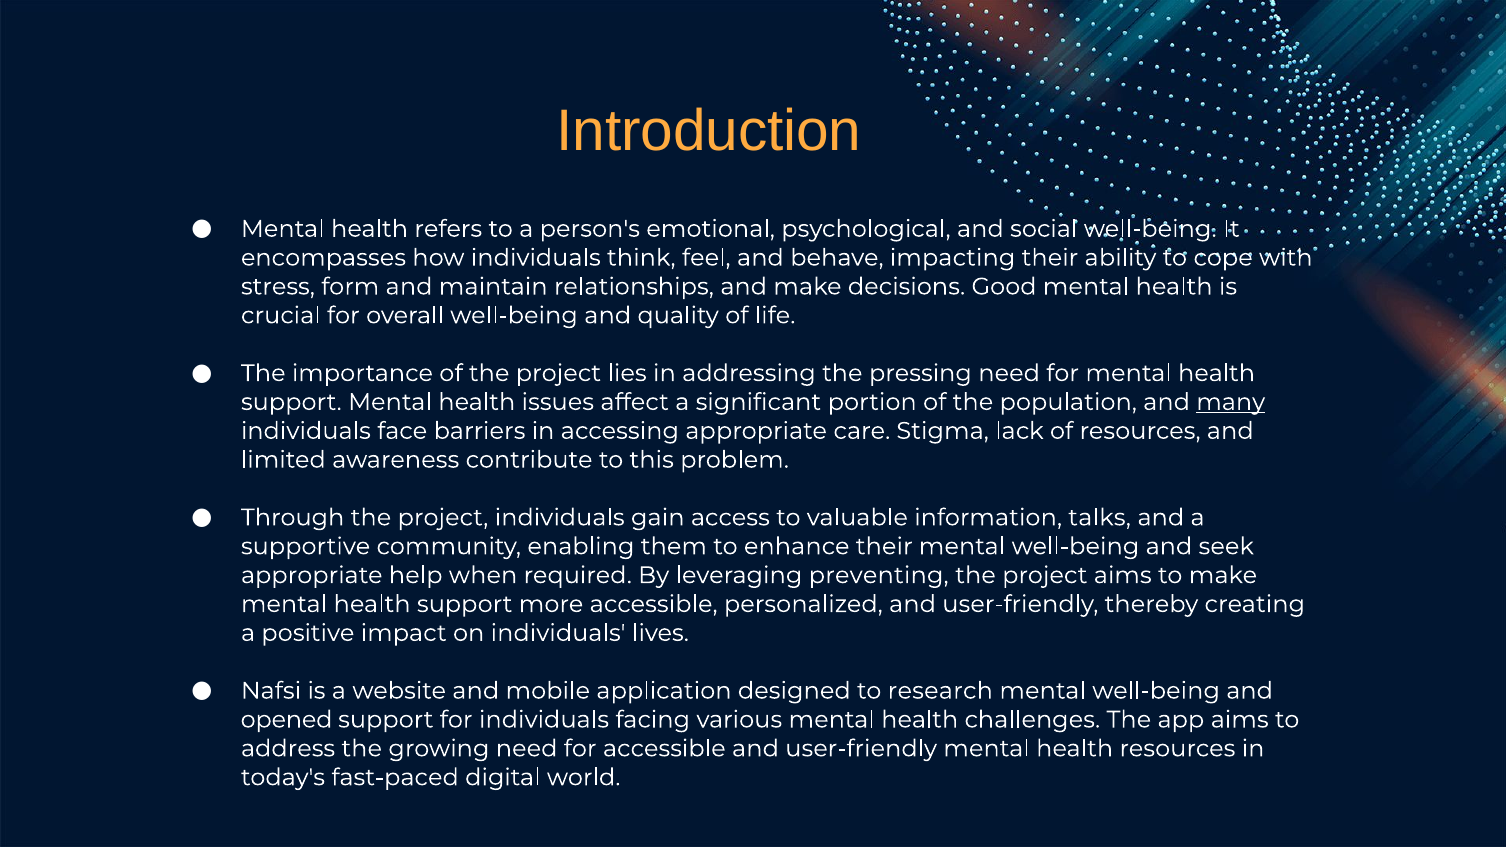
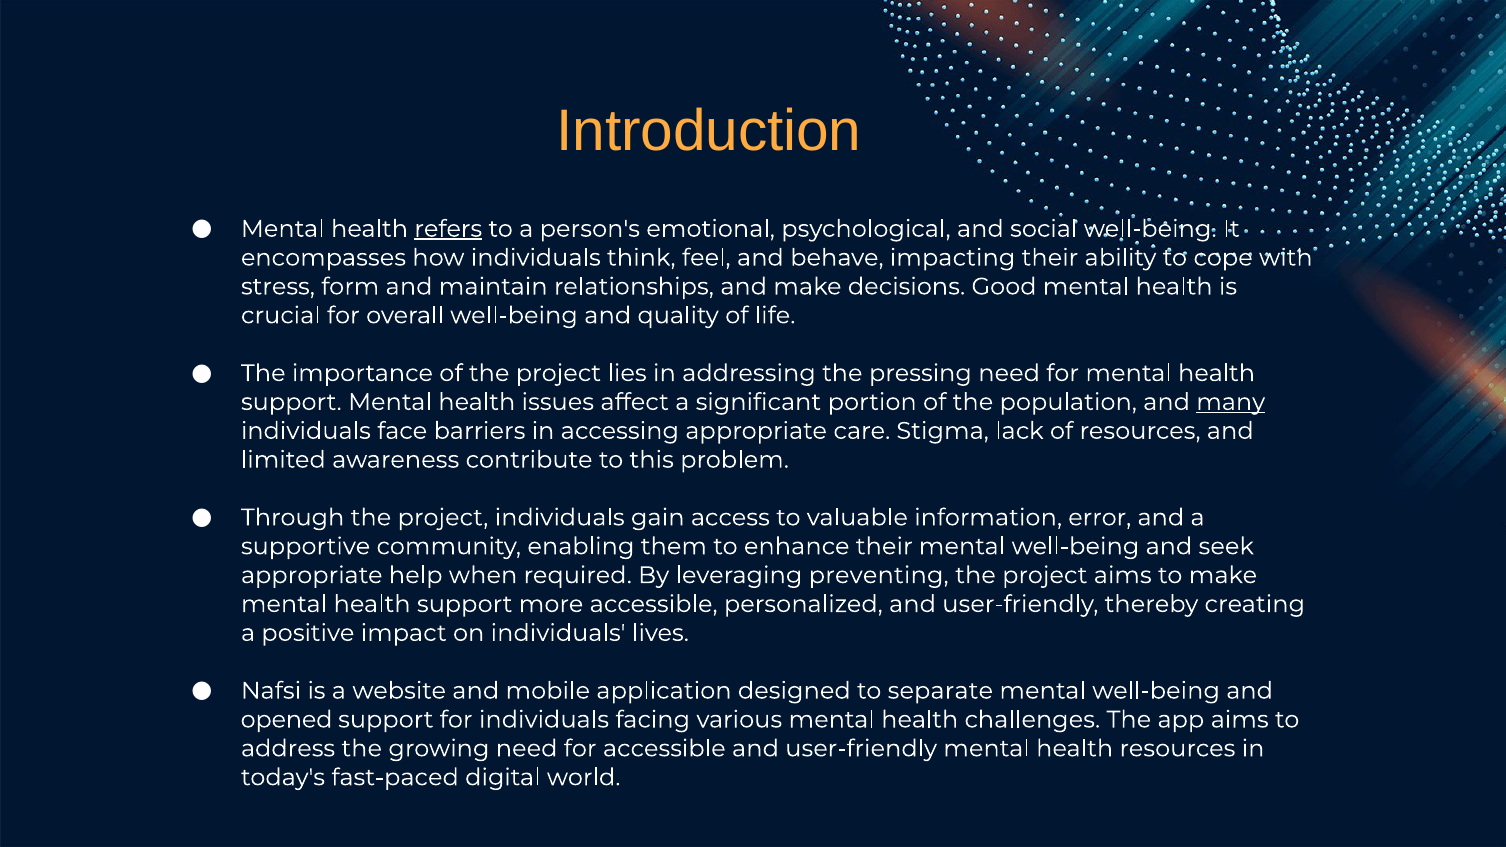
refers underline: none -> present
talks: talks -> error
research: research -> separate
